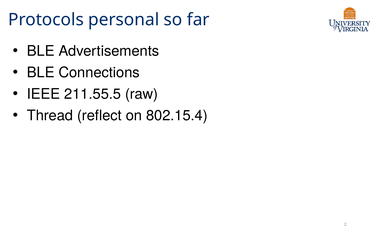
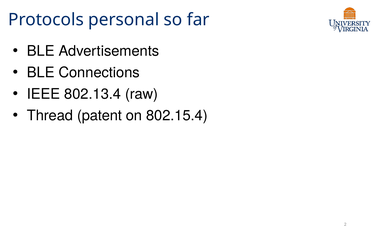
211.55.5: 211.55.5 -> 802.13.4
reflect: reflect -> patent
